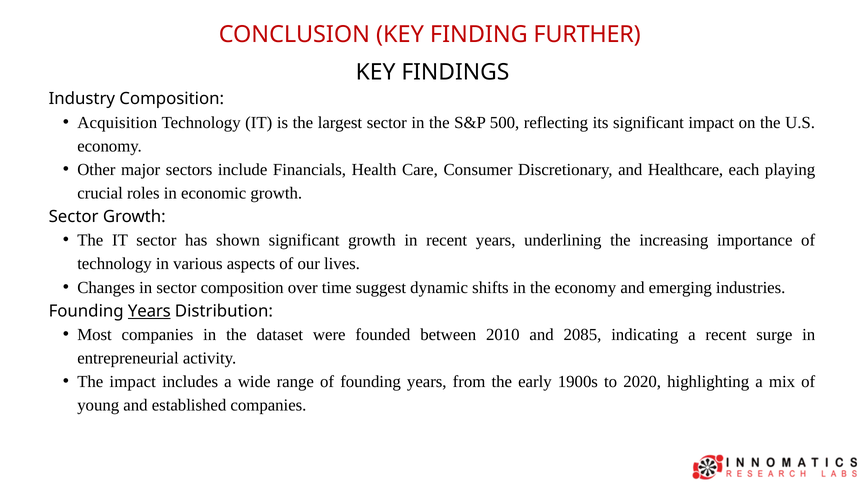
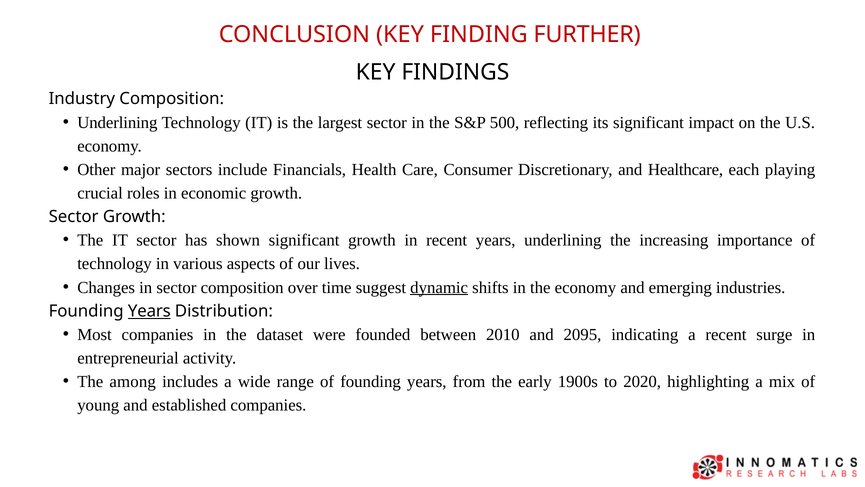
Acquisition at (117, 122): Acquisition -> Underlining
dynamic underline: none -> present
2085: 2085 -> 2095
The impact: impact -> among
